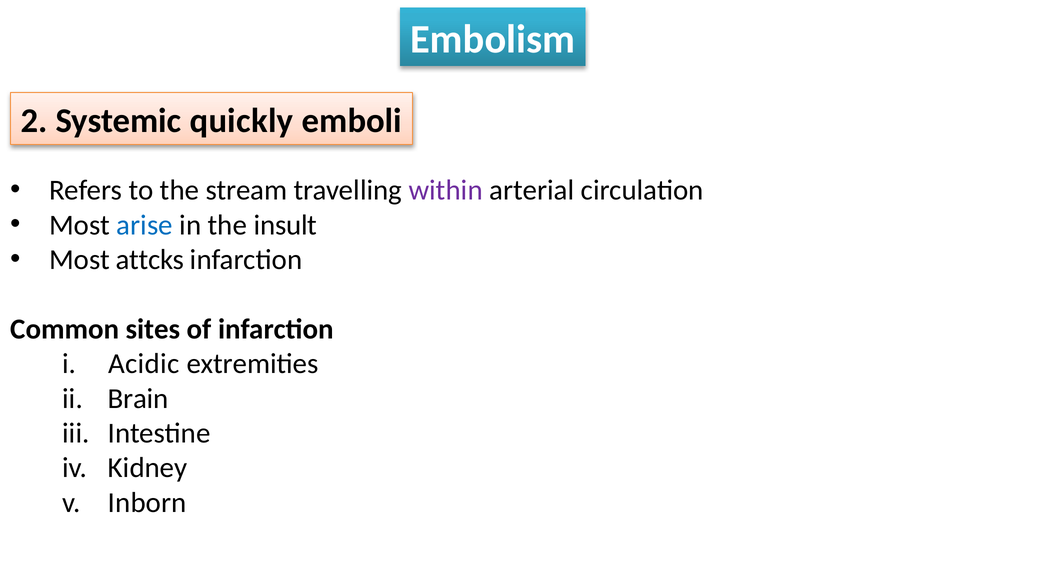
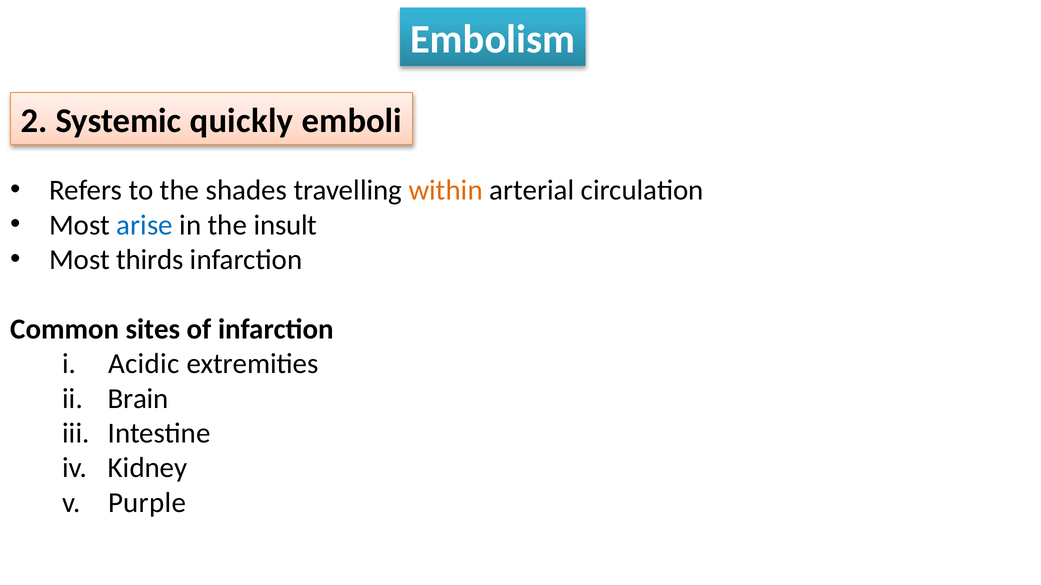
stream: stream -> shades
within colour: purple -> orange
attcks: attcks -> thirds
Inborn: Inborn -> Purple
